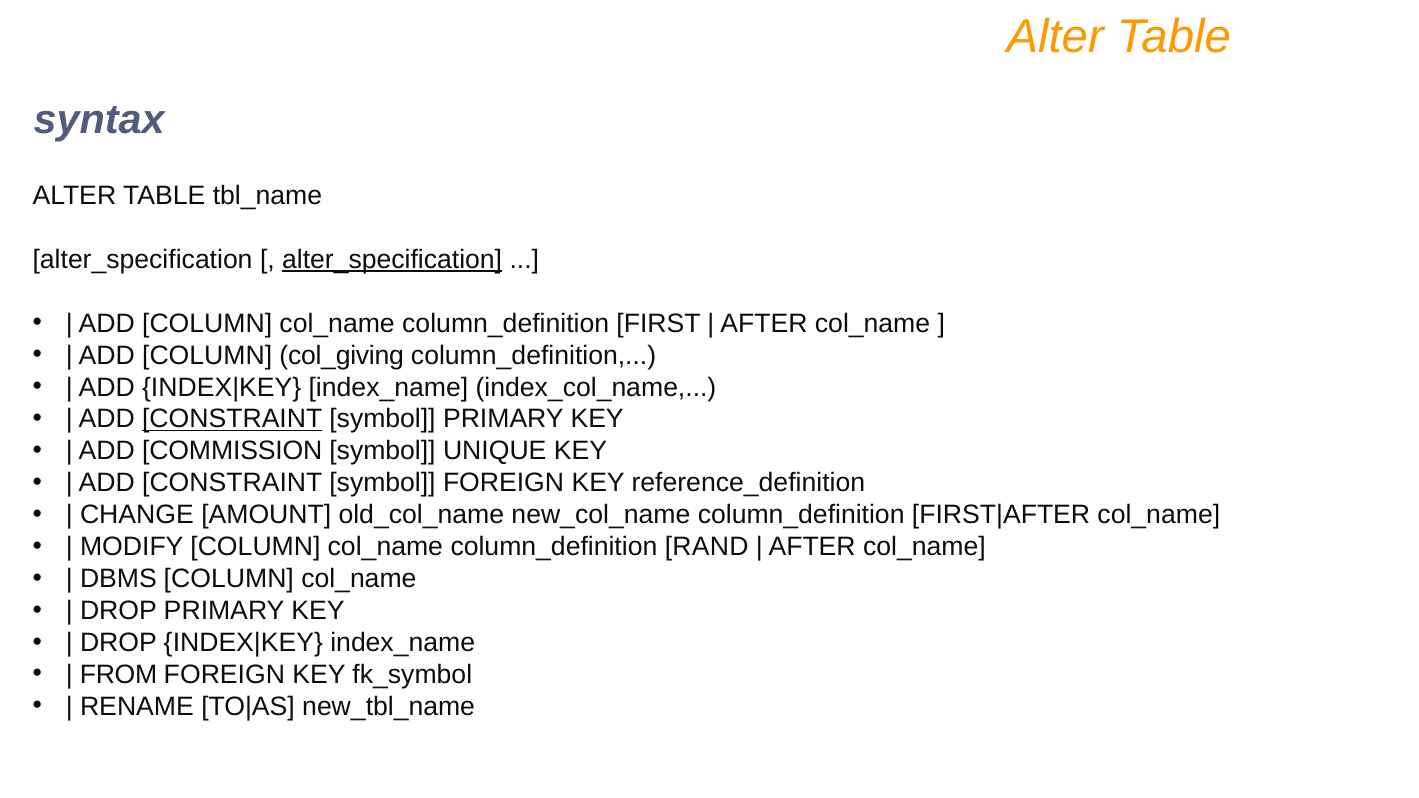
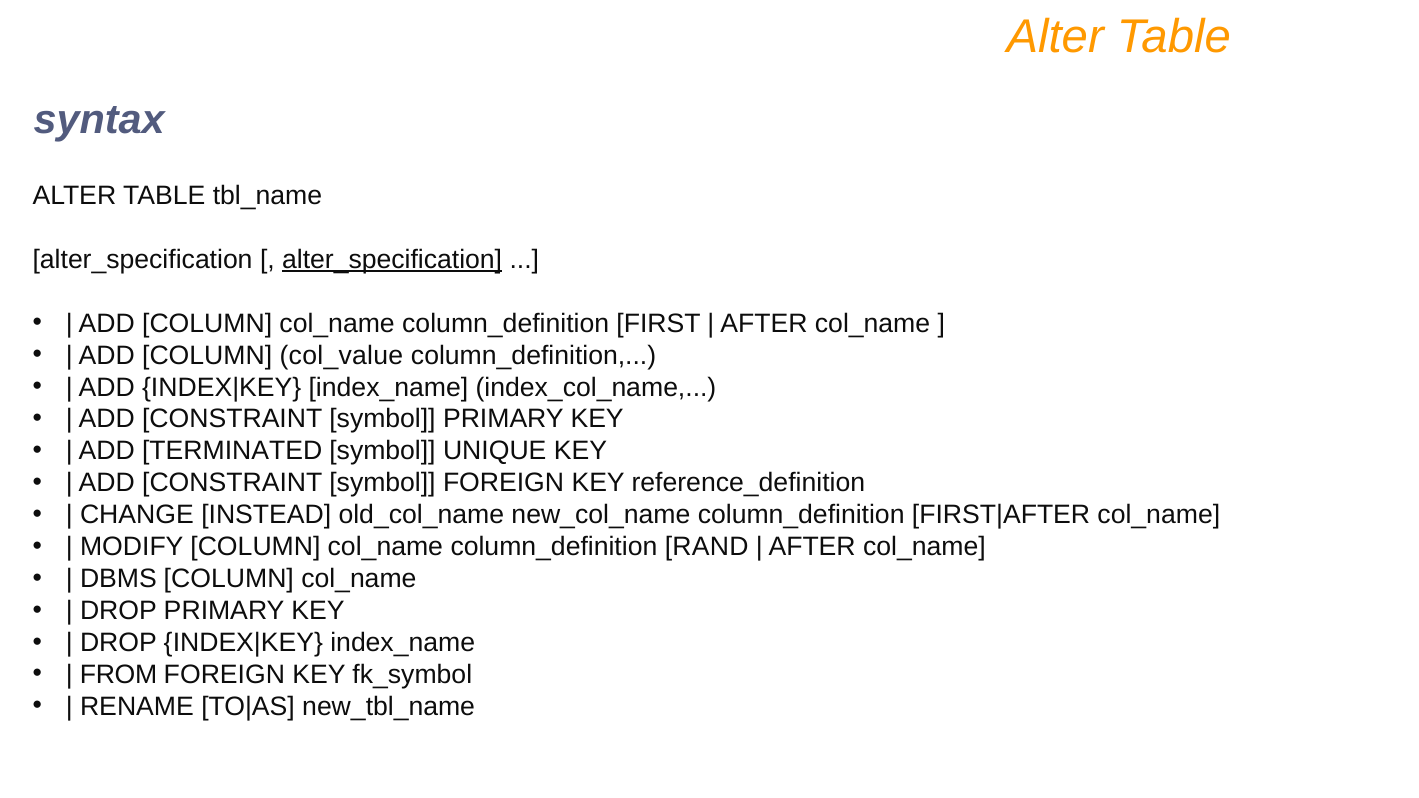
col_giving: col_giving -> col_value
CONSTRAINT at (232, 419) underline: present -> none
COMMISSION: COMMISSION -> TERMINATED
AMOUNT: AMOUNT -> INSTEAD
